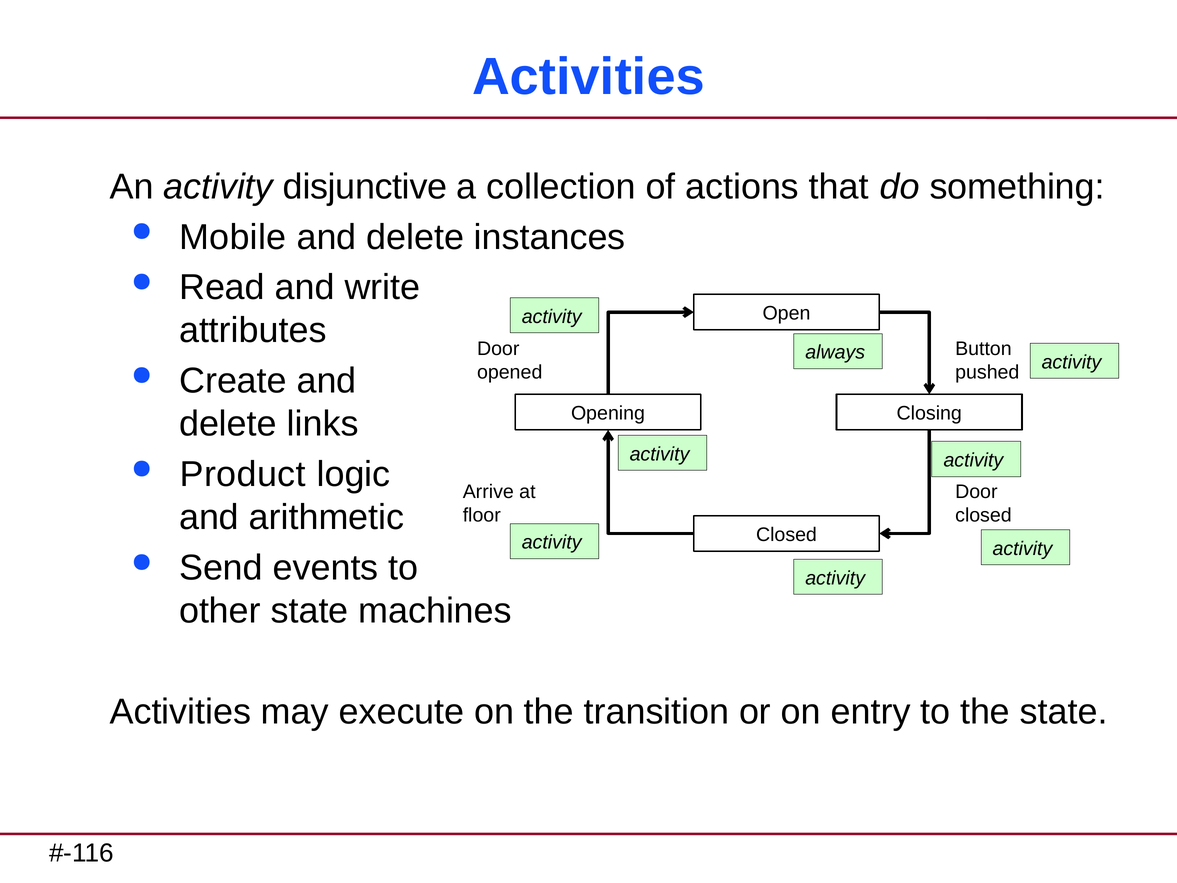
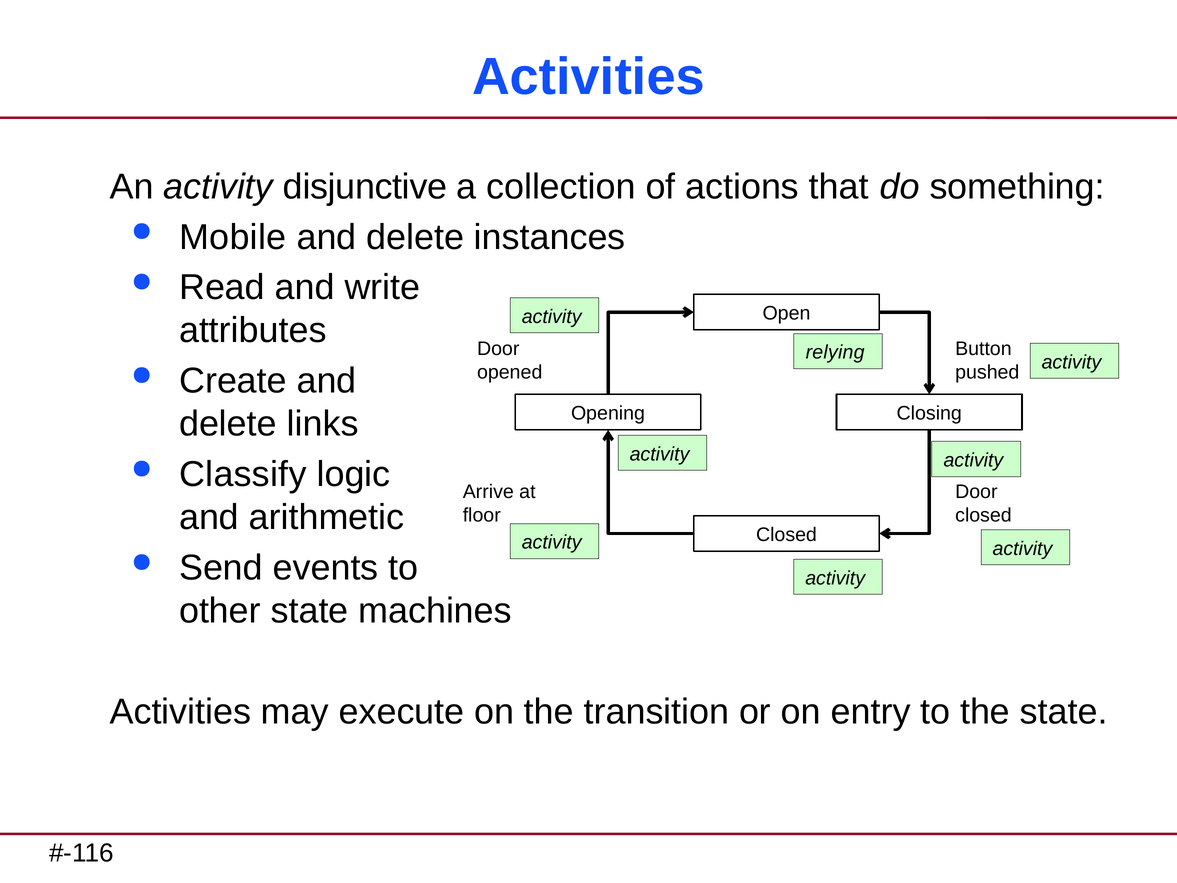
always: always -> relying
Product: Product -> Classify
